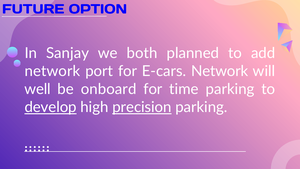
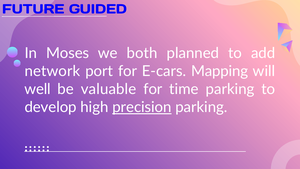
OPTION: OPTION -> GUIDED
Sanjay: Sanjay -> Moses
E-cars Network: Network -> Mapping
onboard: onboard -> valuable
develop underline: present -> none
